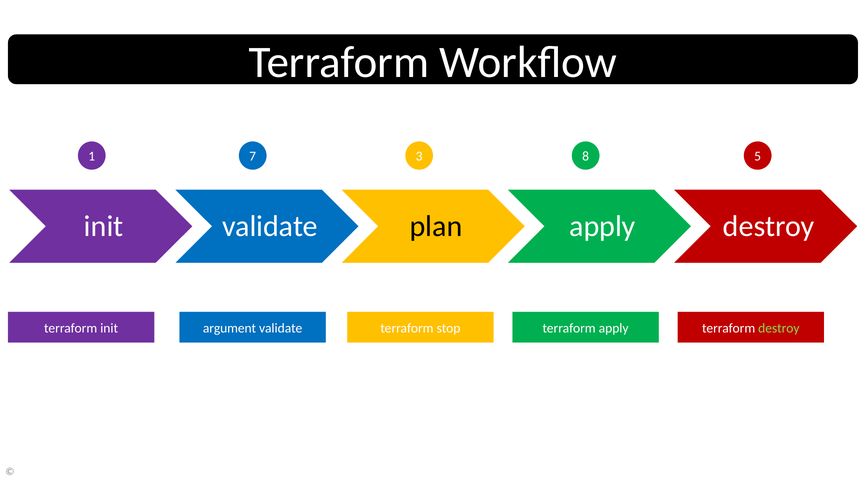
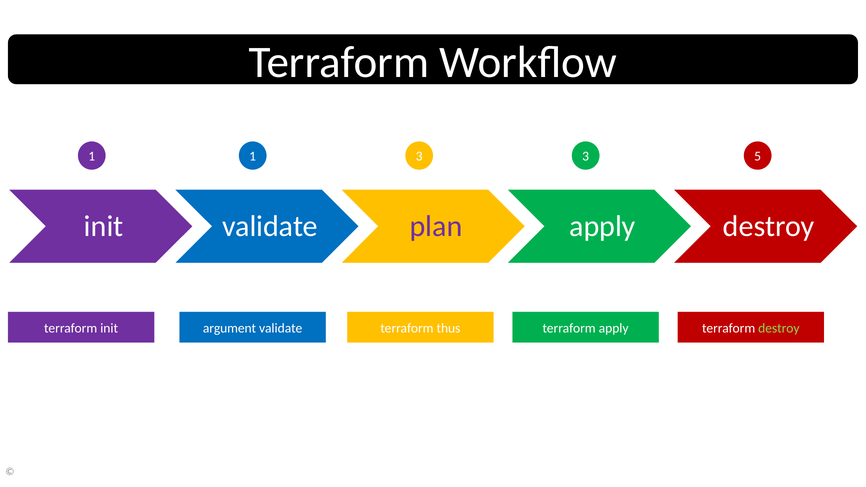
1 7: 7 -> 1
3 8: 8 -> 3
plan colour: black -> purple
stop: stop -> thus
